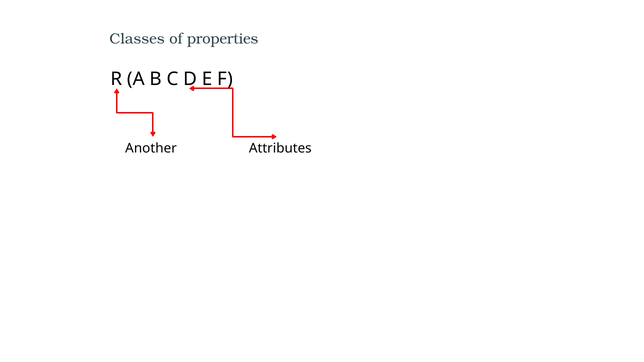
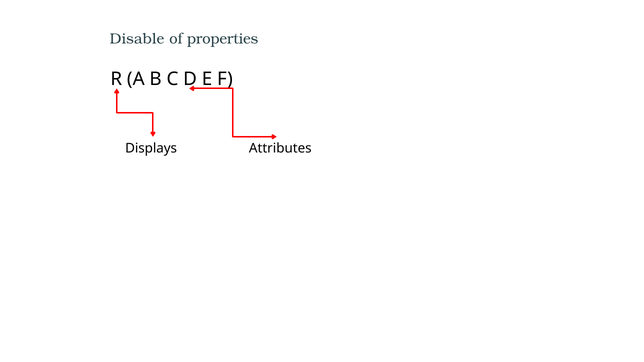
Classes: Classes -> Disable
Another: Another -> Displays
